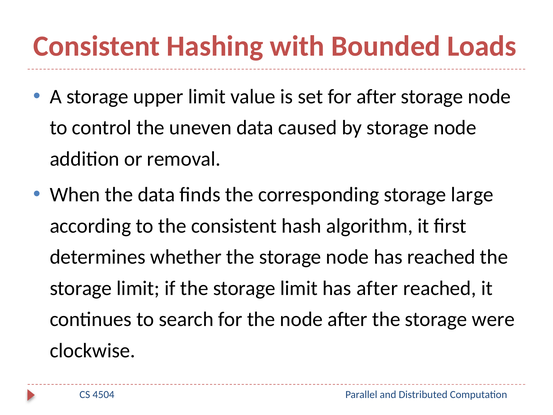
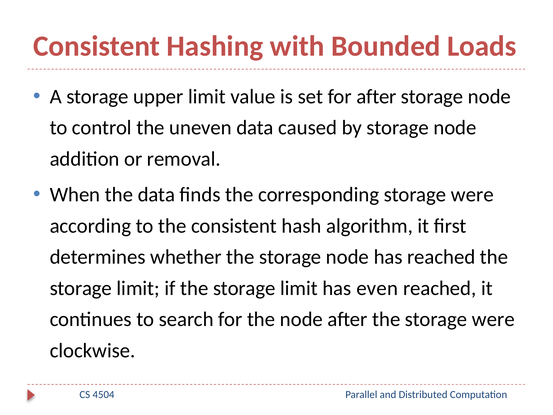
corresponding storage large: large -> were
has after: after -> even
